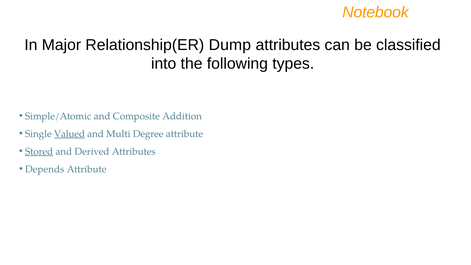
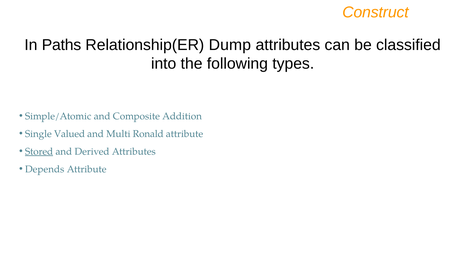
Notebook: Notebook -> Construct
Major: Major -> Paths
Valued underline: present -> none
Degree: Degree -> Ronald
